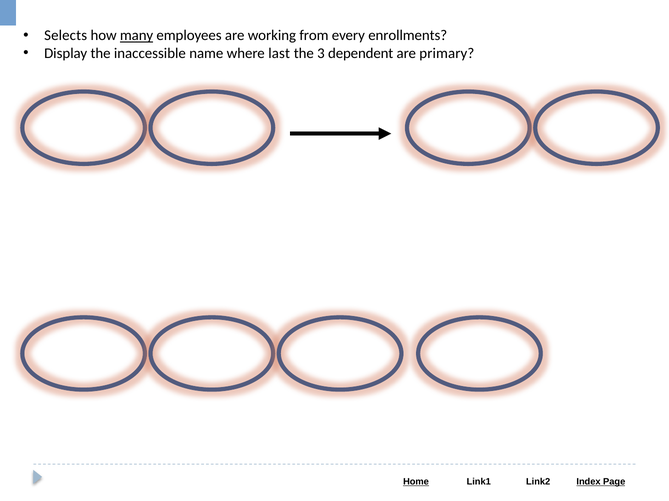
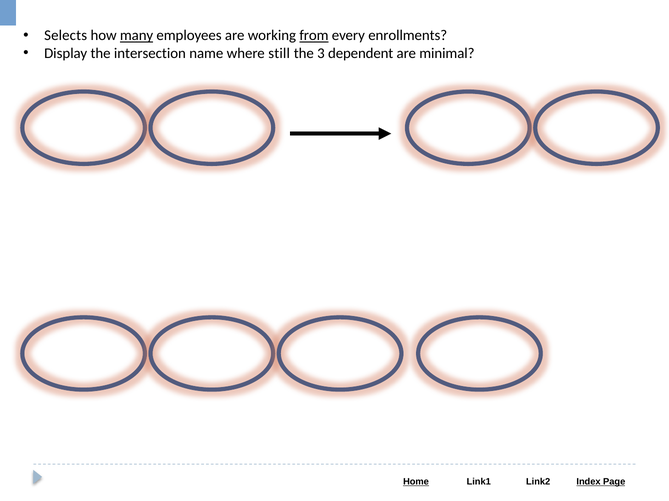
from underline: none -> present
inaccessible: inaccessible -> intersection
last: last -> still
primary: primary -> minimal
